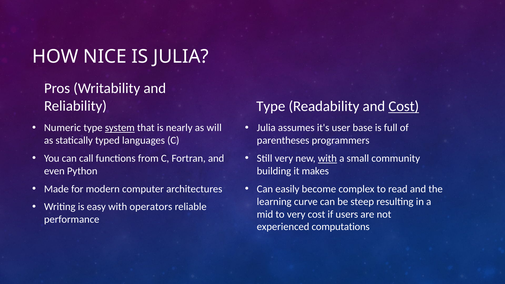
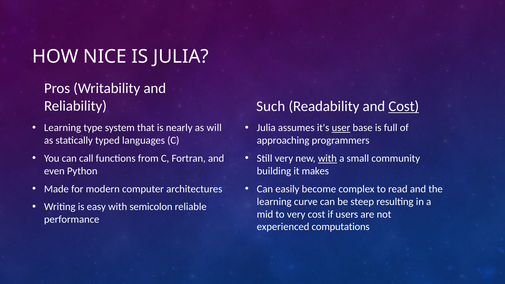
Type at (271, 106): Type -> Such
Numeric at (63, 128): Numeric -> Learning
system underline: present -> none
user underline: none -> present
parentheses: parentheses -> approaching
operators: operators -> semicolon
